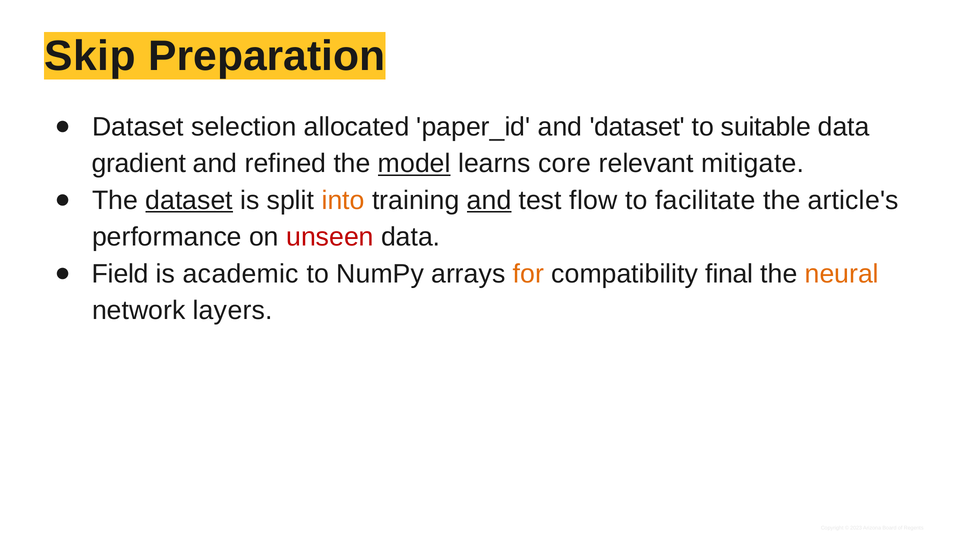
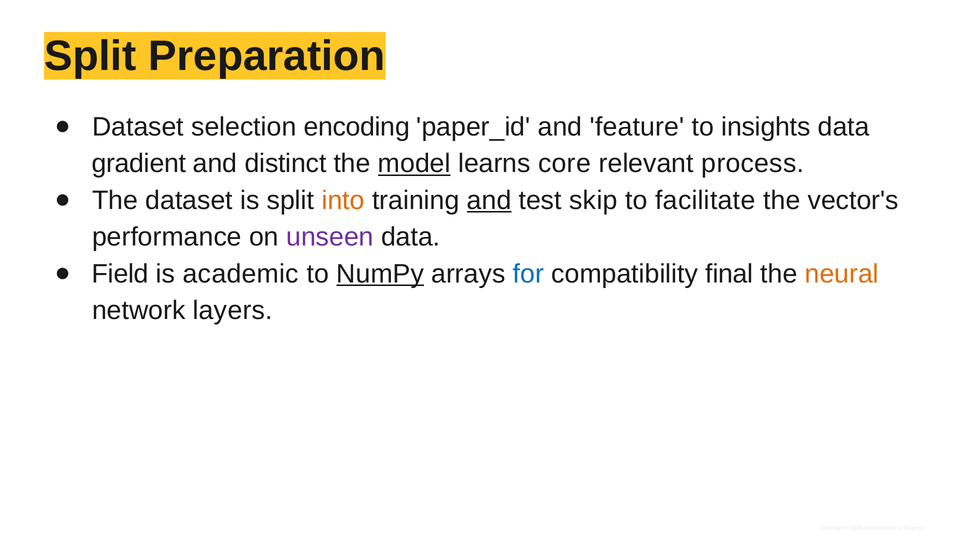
Skip at (90, 56): Skip -> Split
allocated: allocated -> encoding
and dataset: dataset -> feature
suitable: suitable -> insights
refined: refined -> distinct
mitigate: mitigate -> process
dataset at (189, 201) underline: present -> none
flow: flow -> skip
article's: article's -> vector's
unseen colour: red -> purple
NumPy underline: none -> present
for colour: orange -> blue
